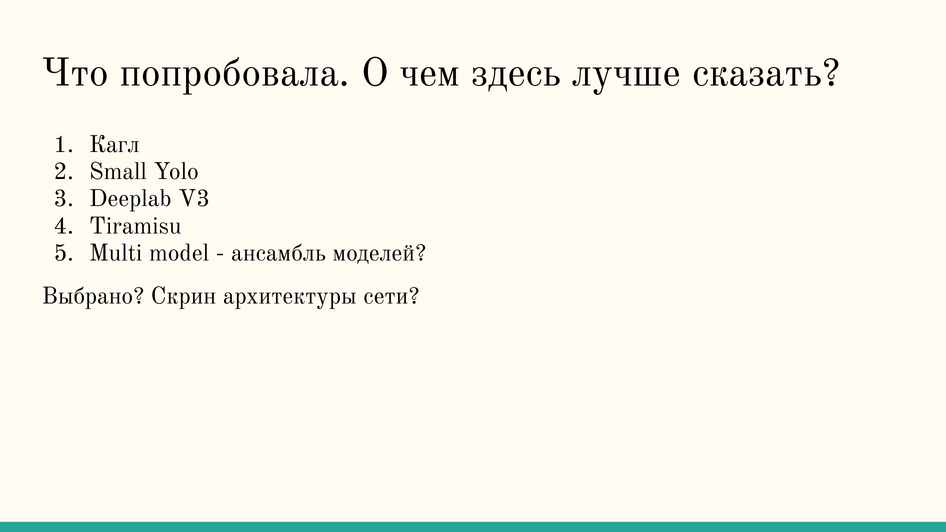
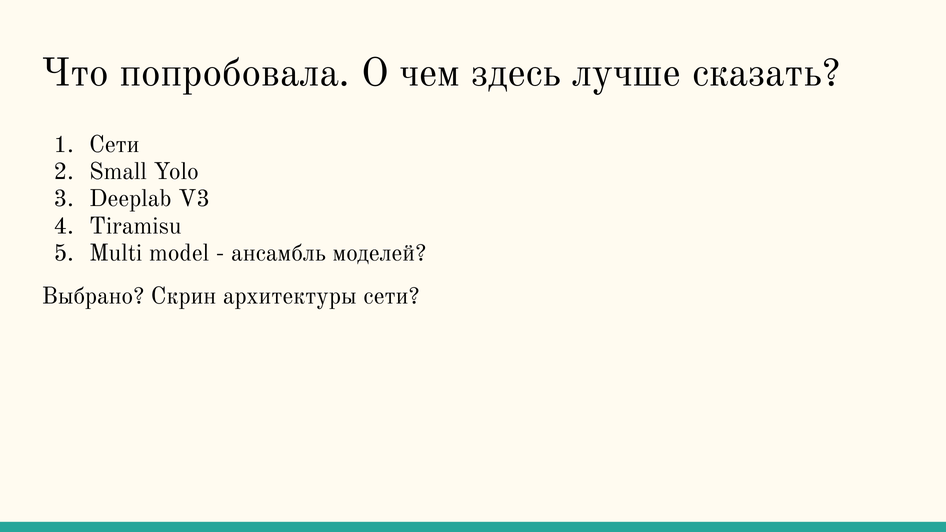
Кагл at (114, 144): Кагл -> Сети
